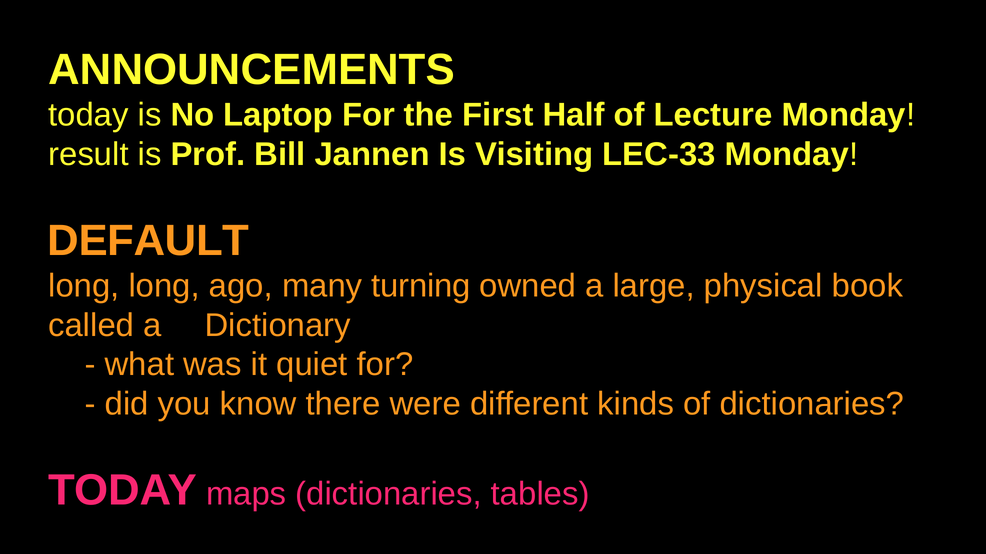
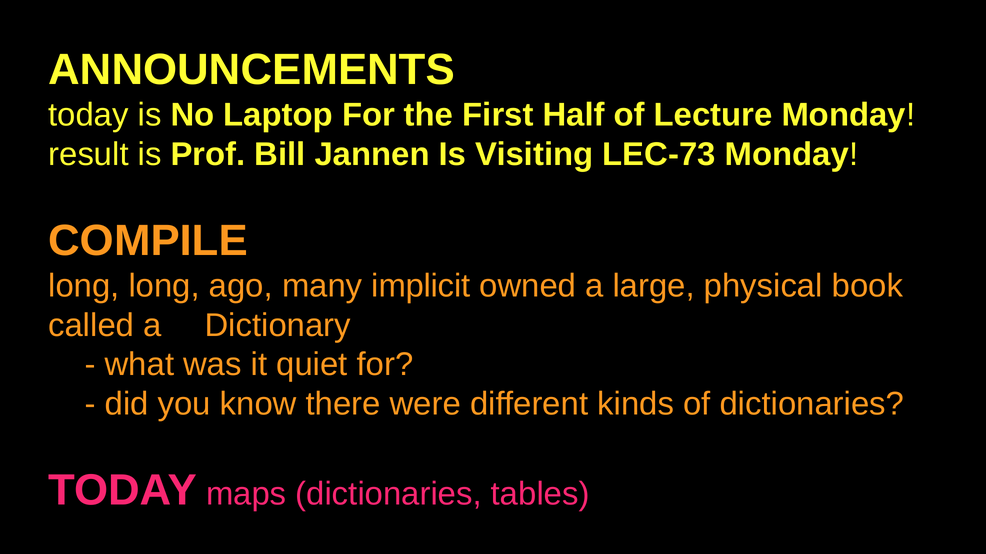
LEC-33: LEC-33 -> LEC-73
DEFAULT: DEFAULT -> COMPILE
turning: turning -> implicit
